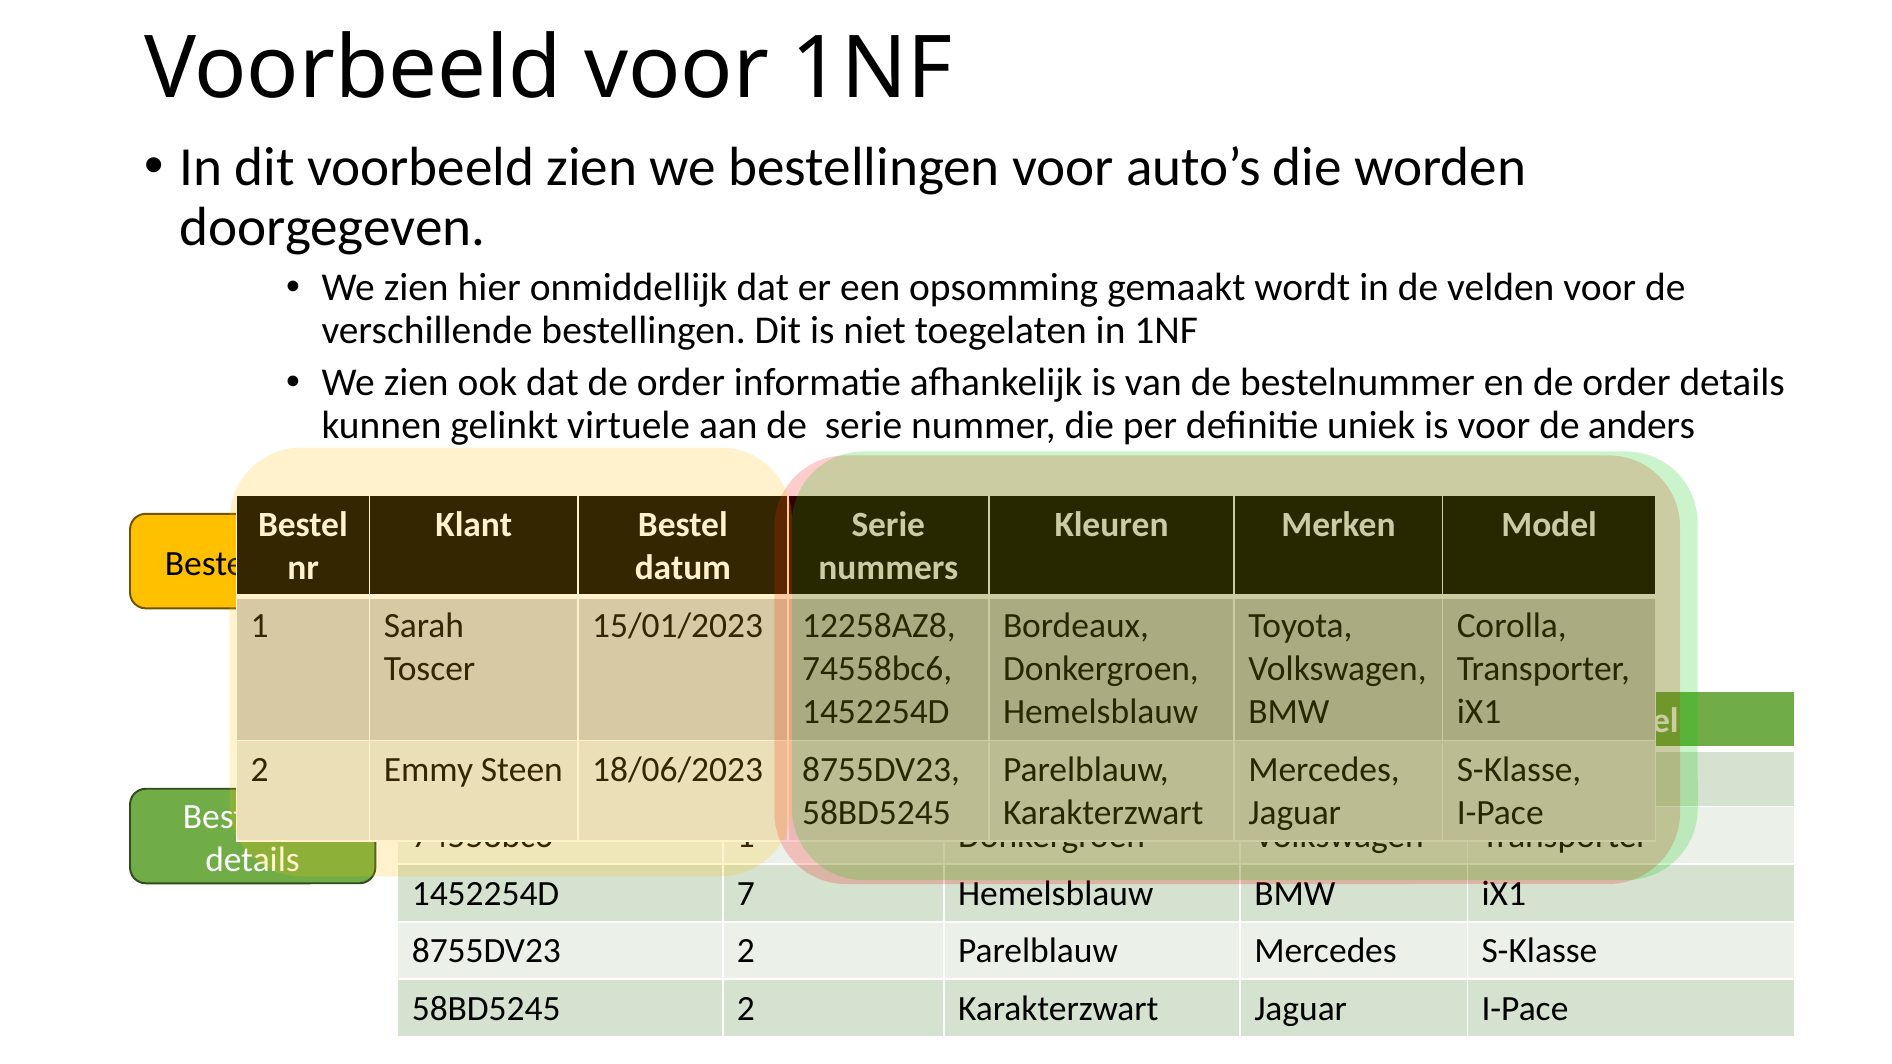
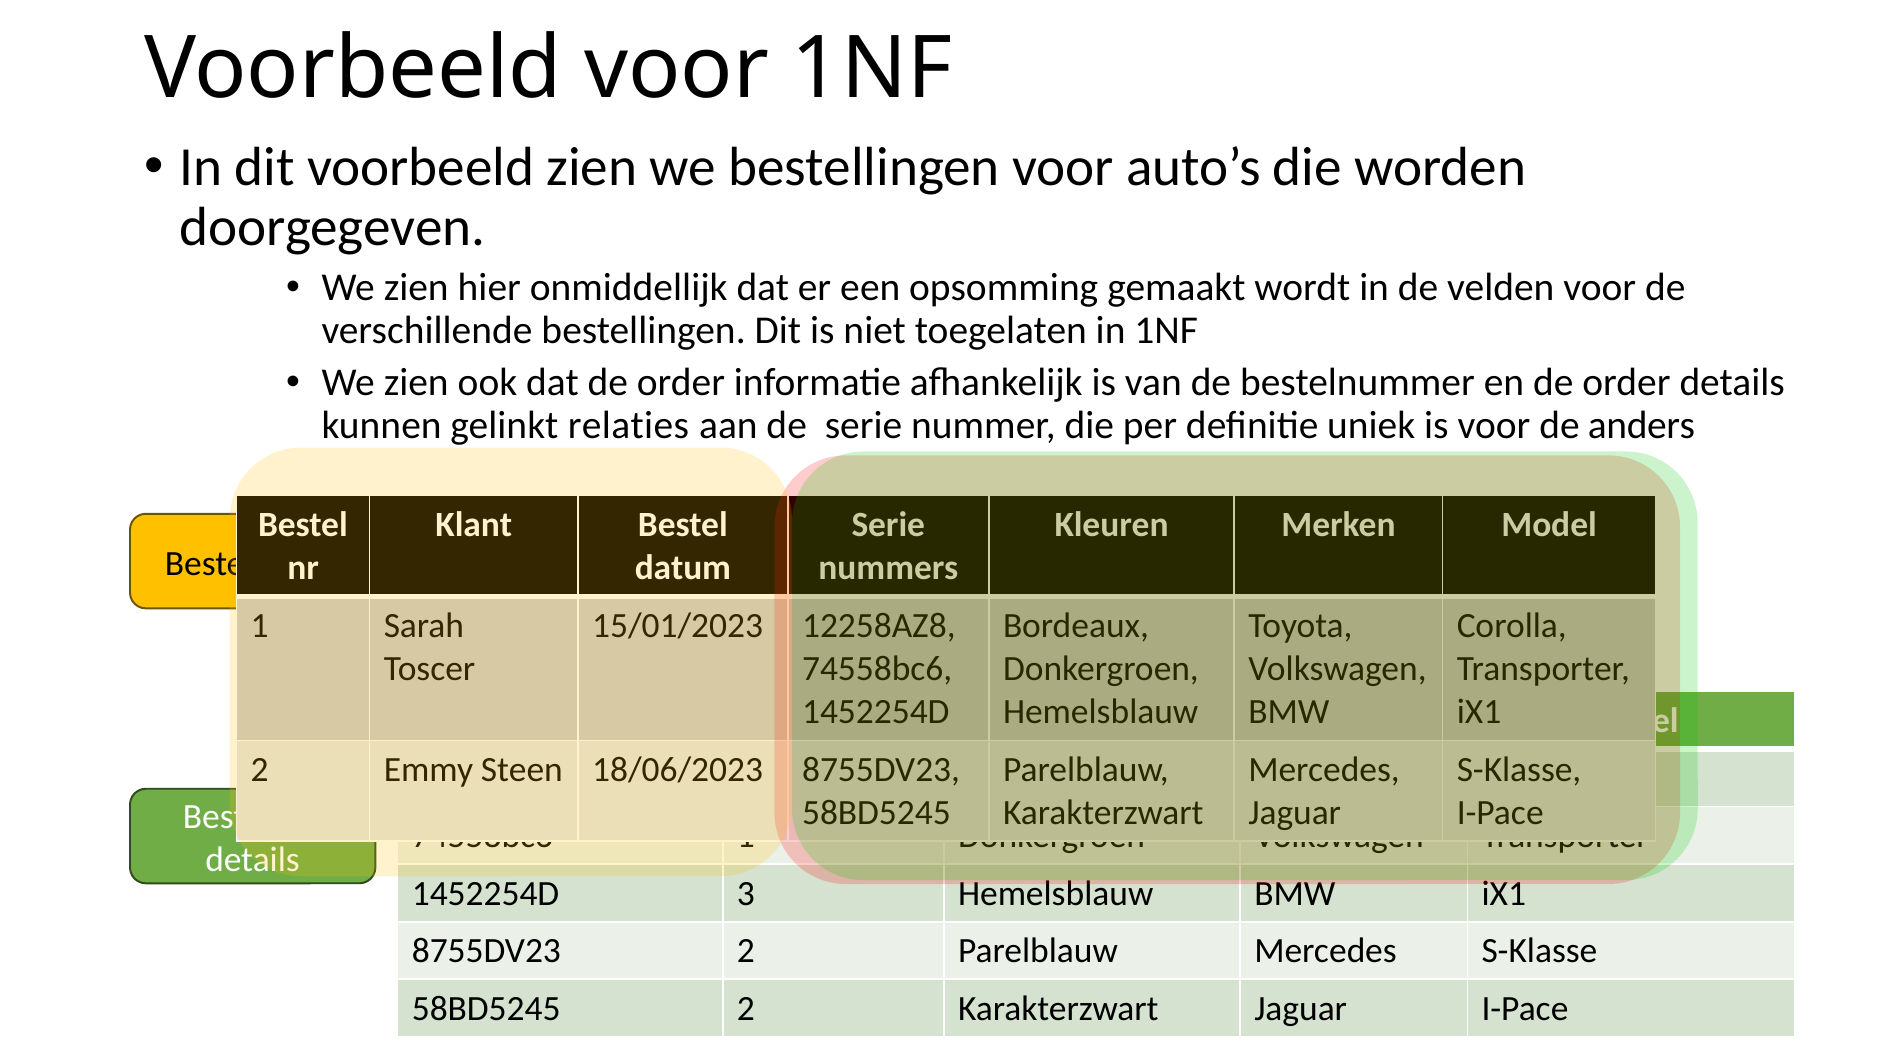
virtuele: virtuele -> relaties
7: 7 -> 3
